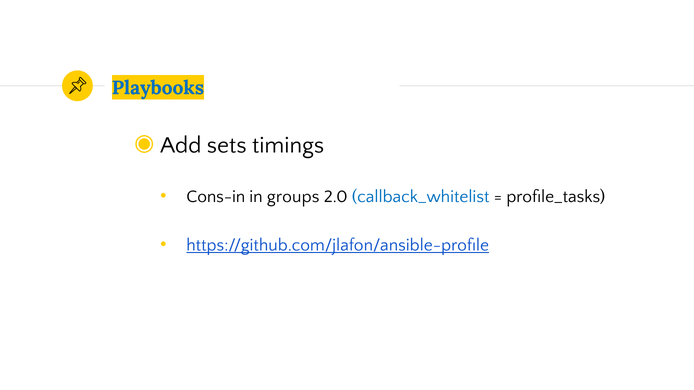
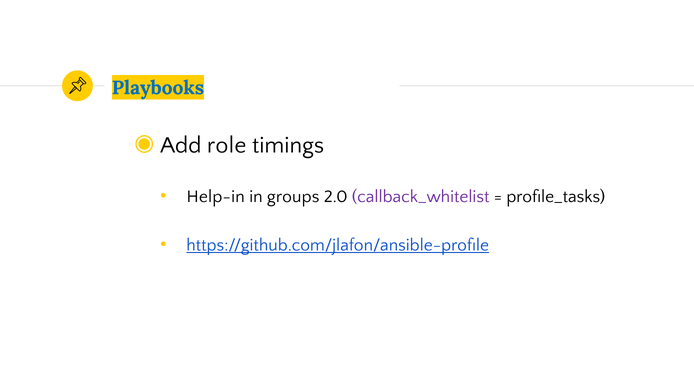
sets: sets -> role
Cons-in: Cons-in -> Help-in
callback_whitelist colour: blue -> purple
